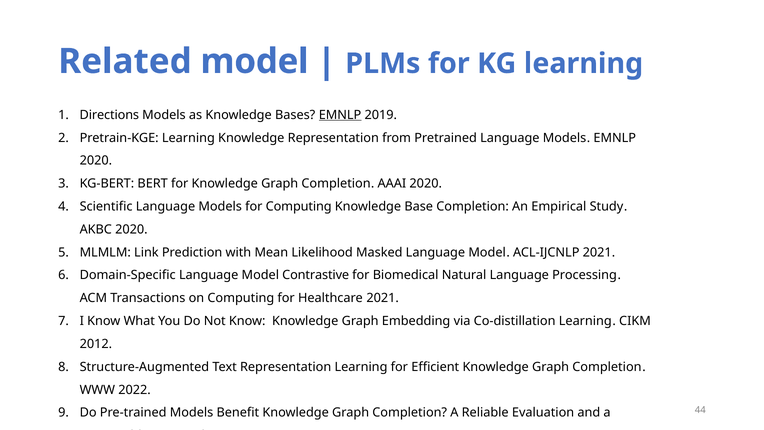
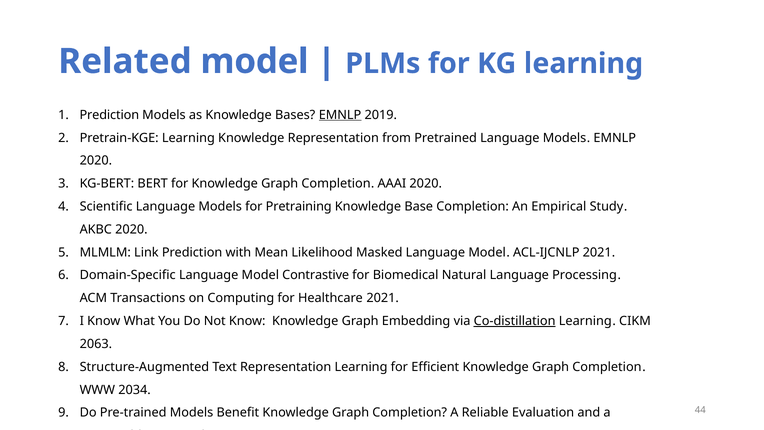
Directions at (109, 115): Directions -> Prediction
for Computing: Computing -> Pretraining
Co-distillation underline: none -> present
2012: 2012 -> 2063
WWW 2022: 2022 -> 2034
